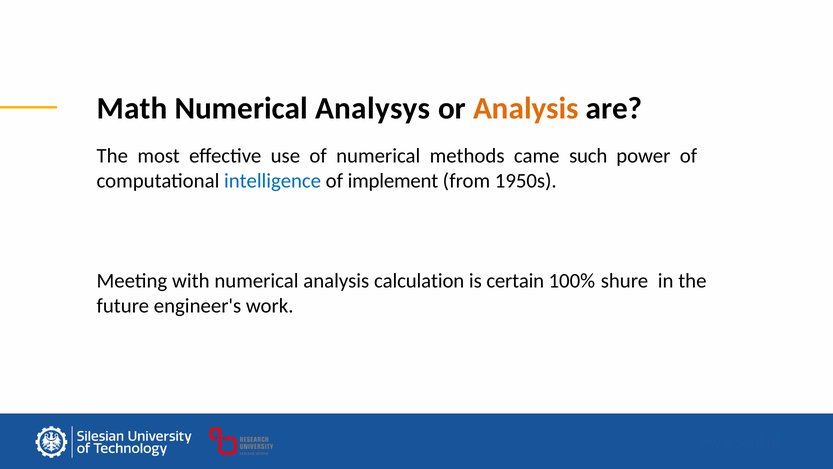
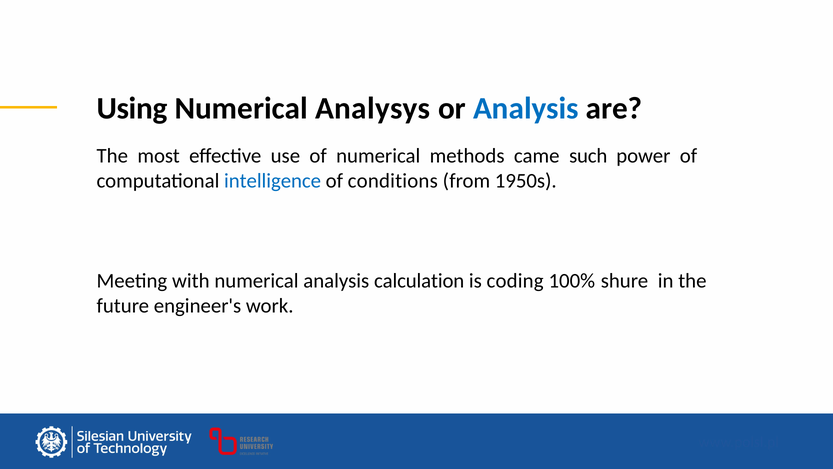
Math: Math -> Using
Analysis at (526, 108) colour: orange -> blue
implement: implement -> conditions
certain: certain -> coding
